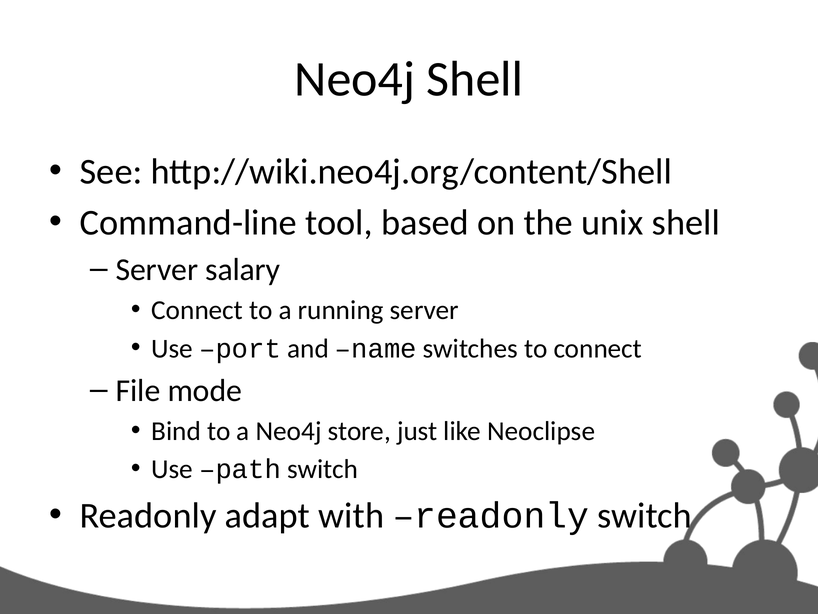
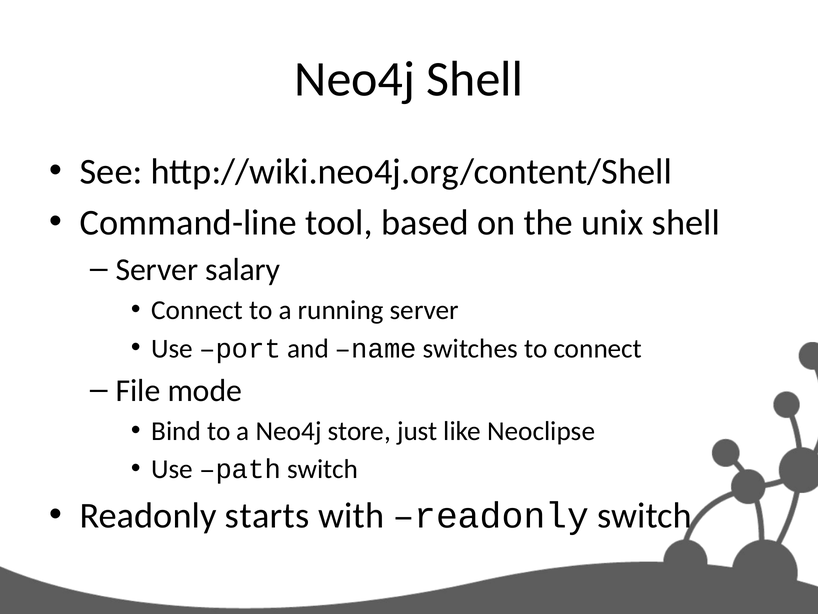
adapt: adapt -> starts
